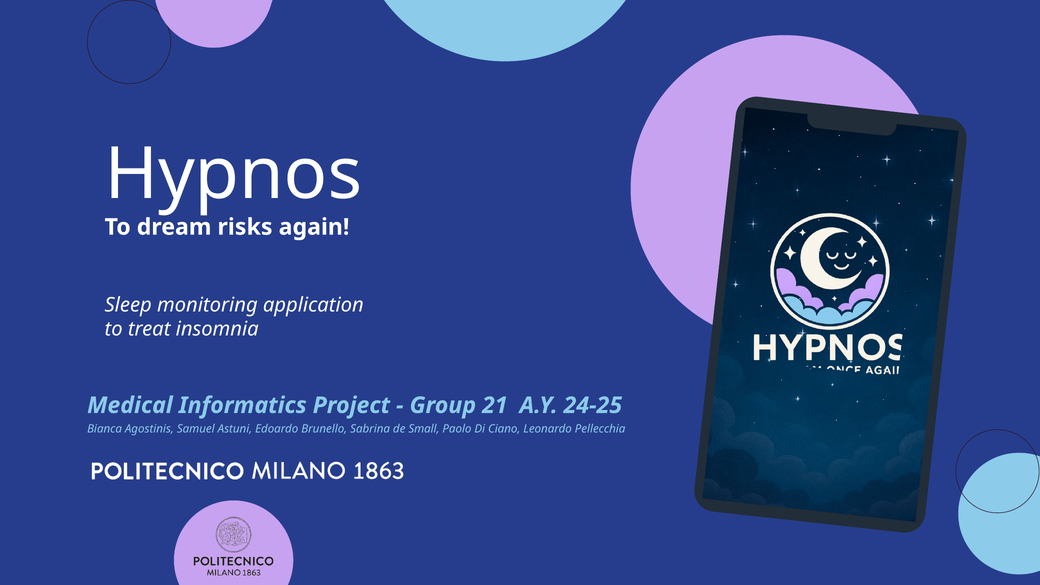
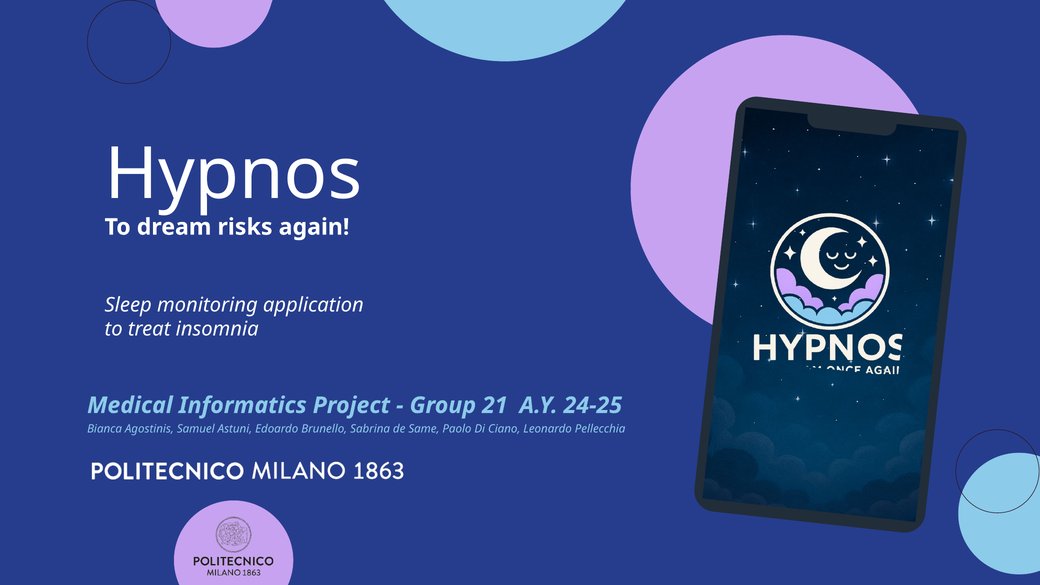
Small: Small -> Same
